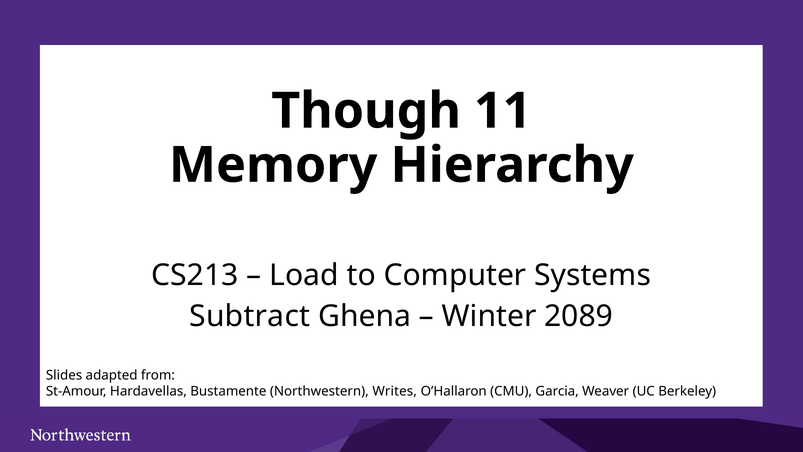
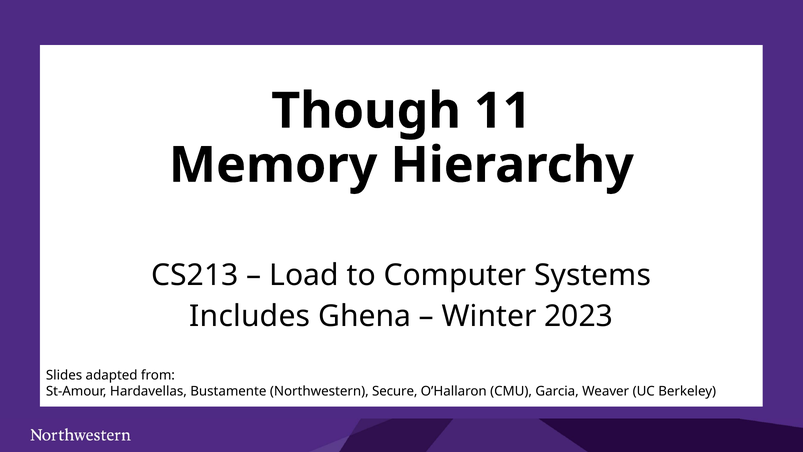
Subtract: Subtract -> Includes
2089: 2089 -> 2023
Writes: Writes -> Secure
